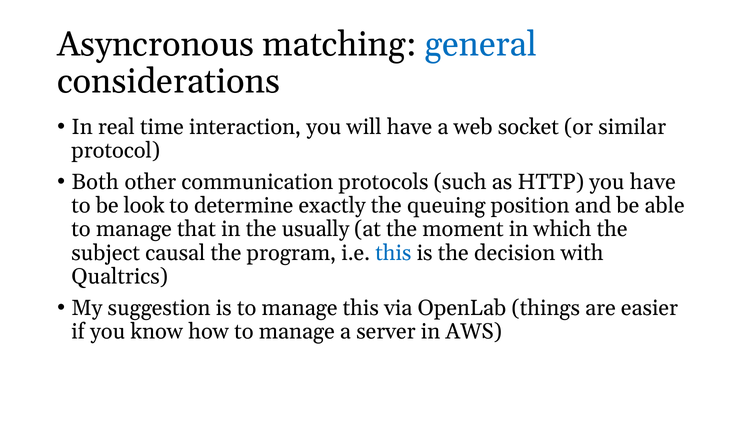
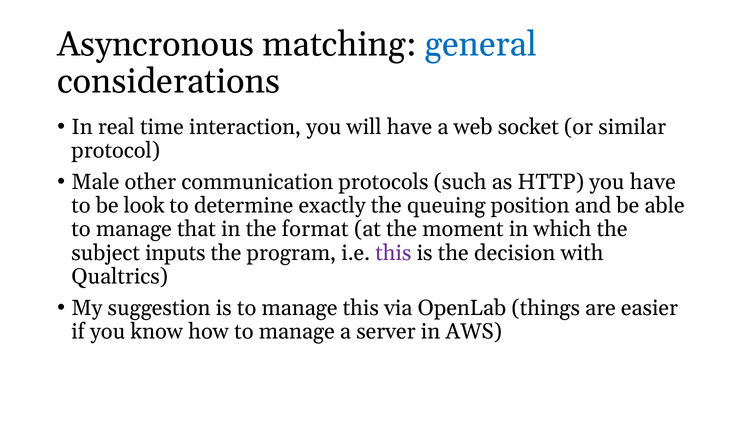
Both: Both -> Male
usually: usually -> format
causal: causal -> inputs
this at (393, 253) colour: blue -> purple
